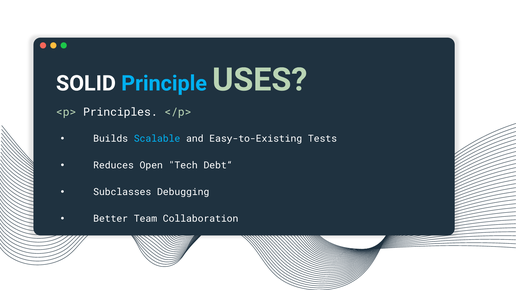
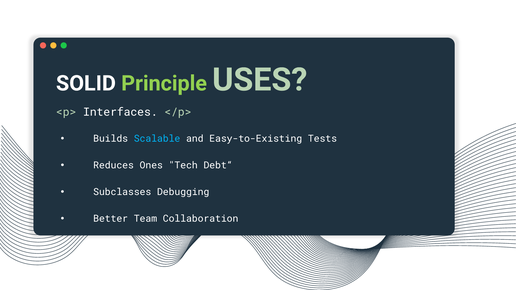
Principle colour: light blue -> light green
Principles: Principles -> Interfaces
Open: Open -> Ones
